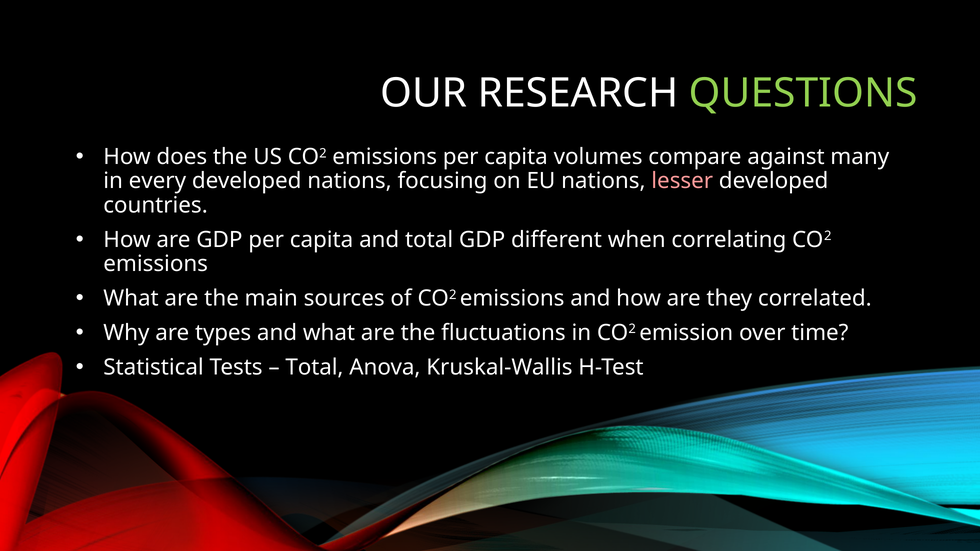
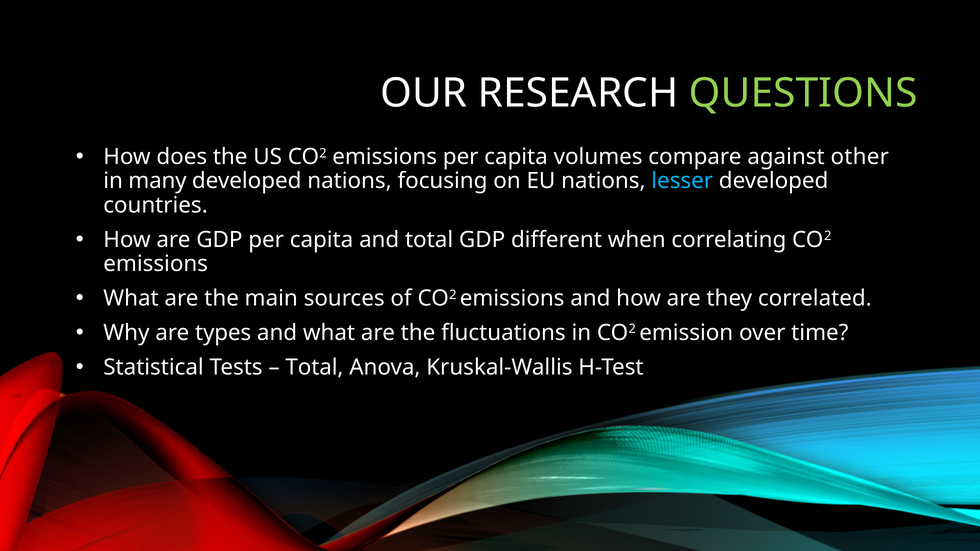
many: many -> other
every: every -> many
lesser colour: pink -> light blue
